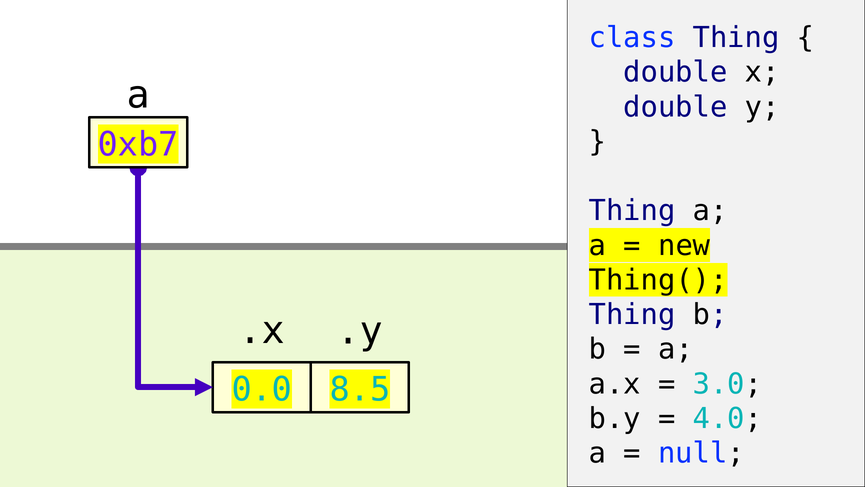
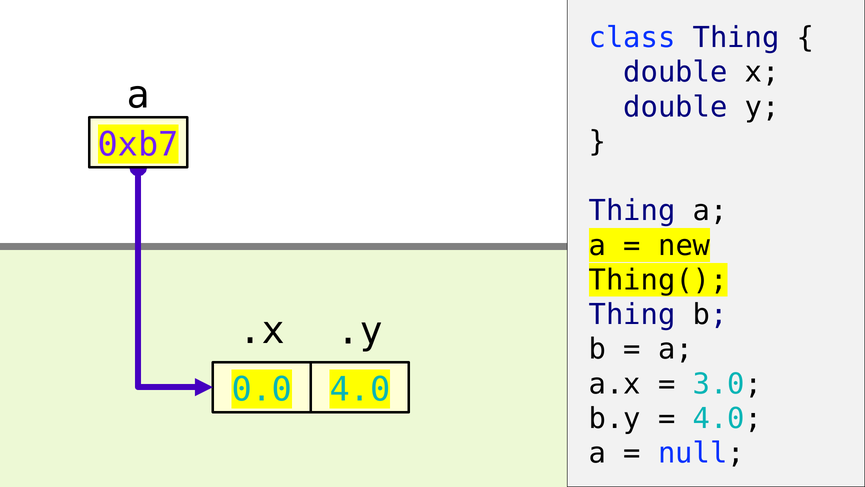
8.5 at (360, 389): 8.5 -> 4.0
